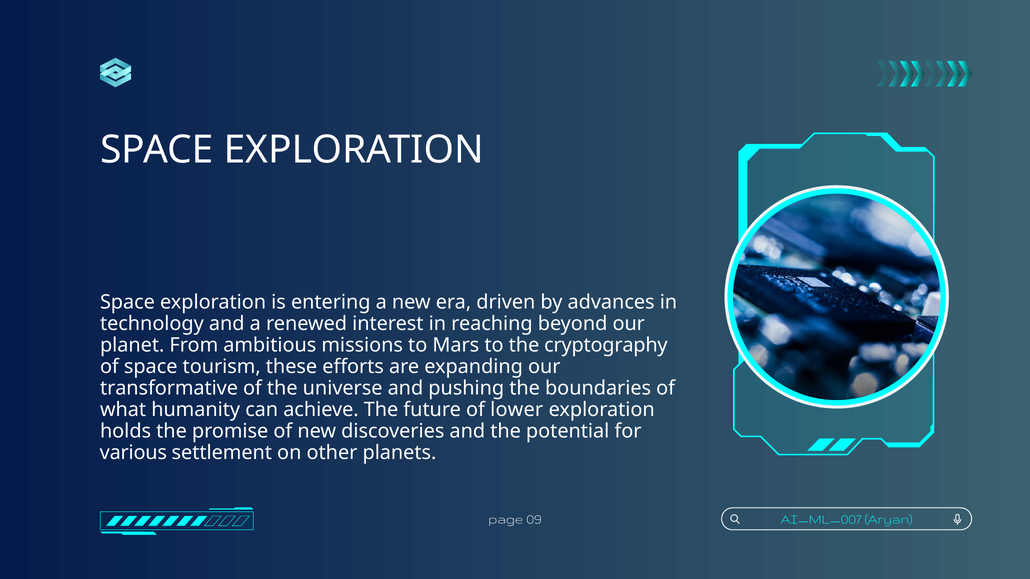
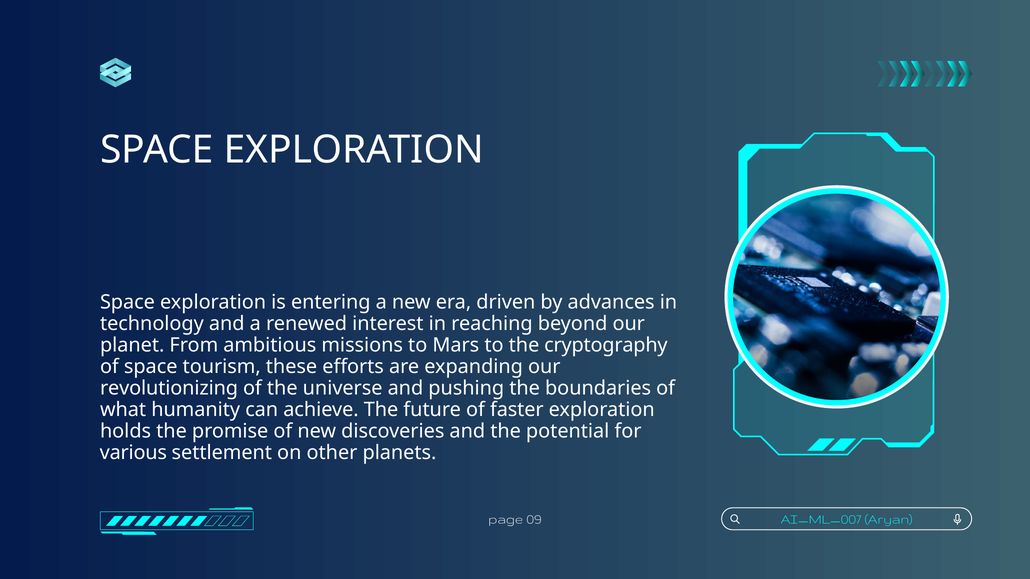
transformative: transformative -> revolutionizing
lower: lower -> faster
